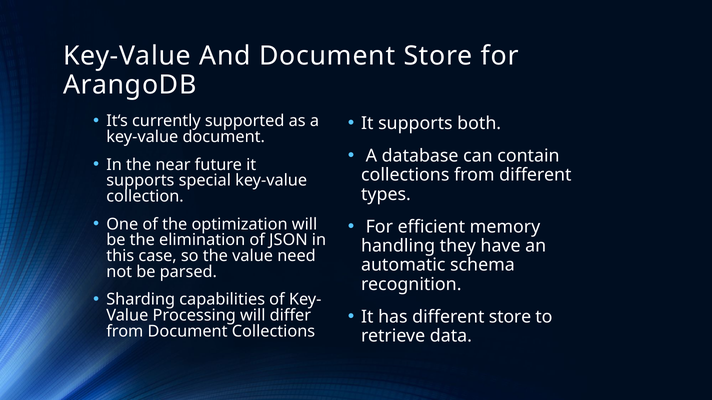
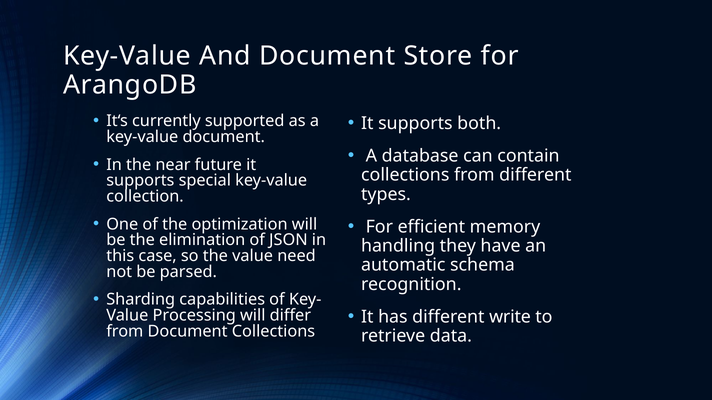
different store: store -> write
